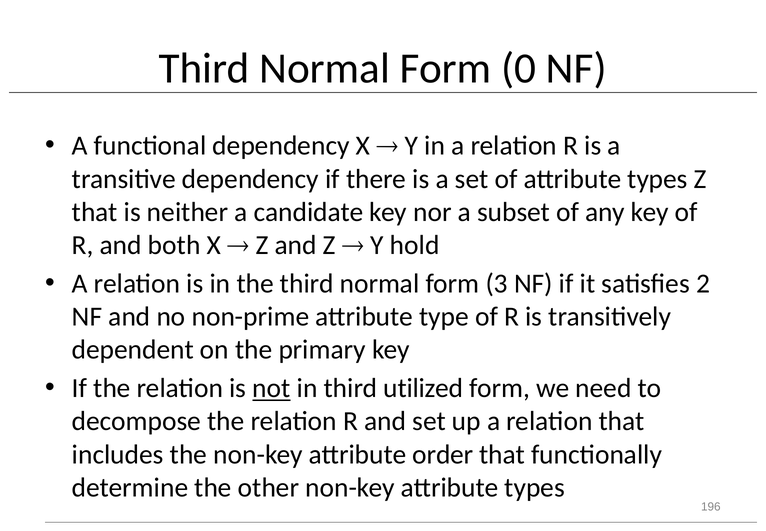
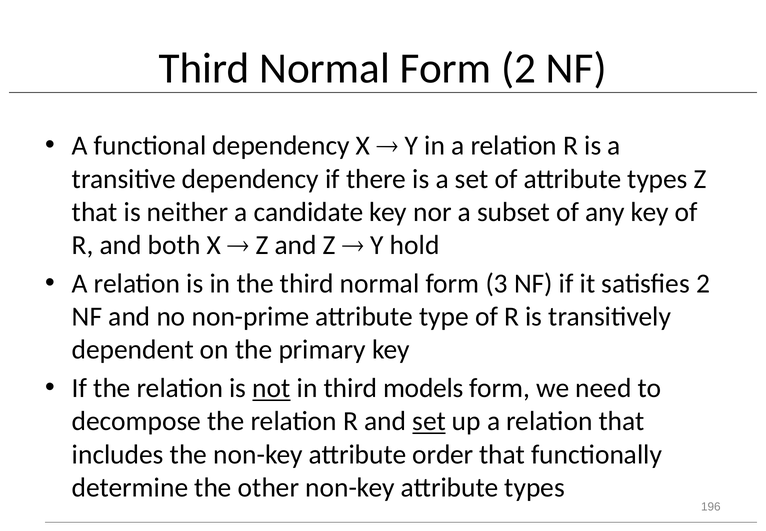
Form 0: 0 -> 2
utilized: utilized -> models
set at (429, 421) underline: none -> present
